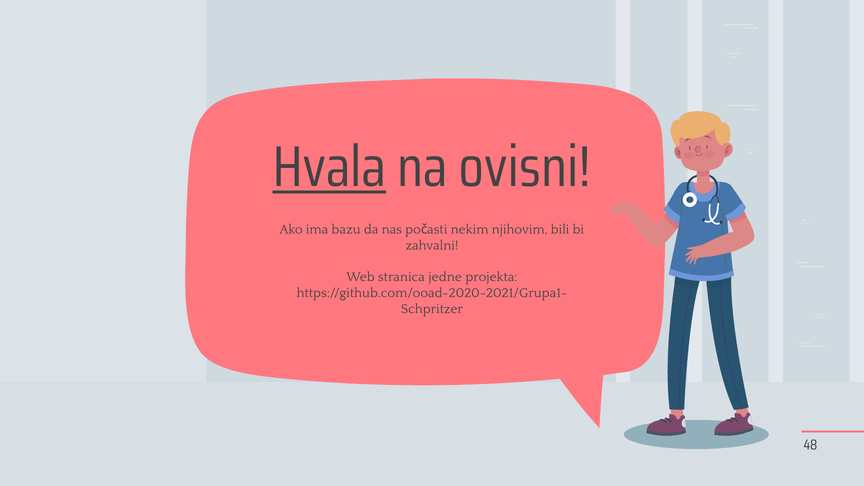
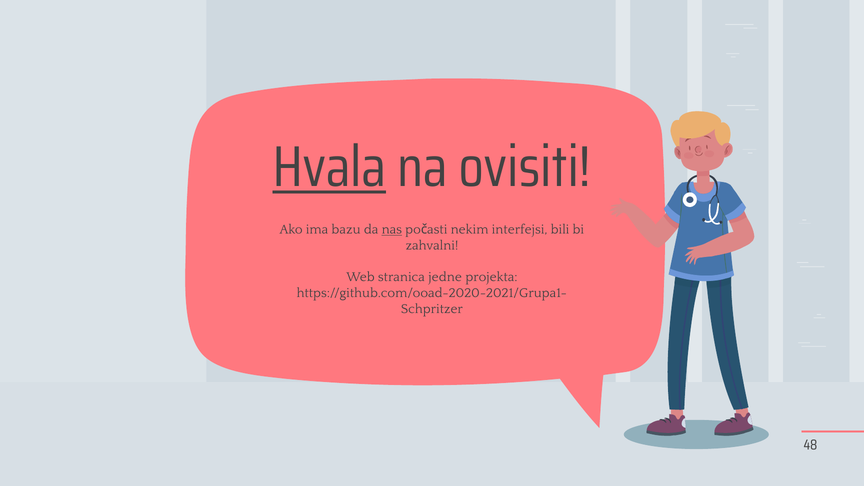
ovisni: ovisni -> ovisiti
nas underline: none -> present
njihovim: njihovim -> interfejsi
